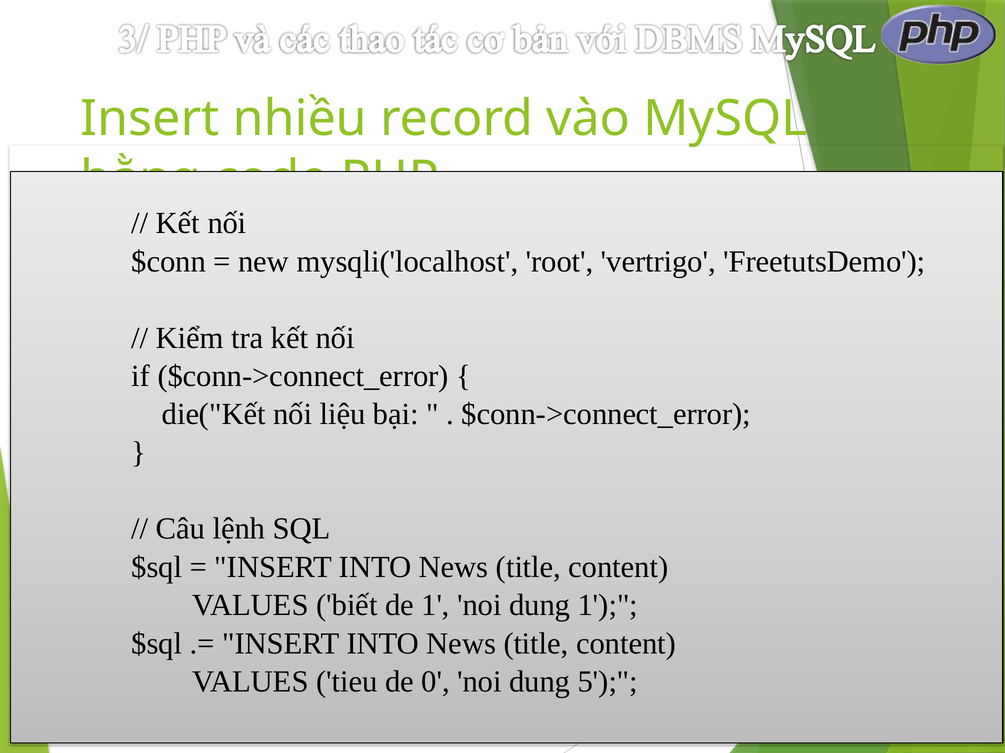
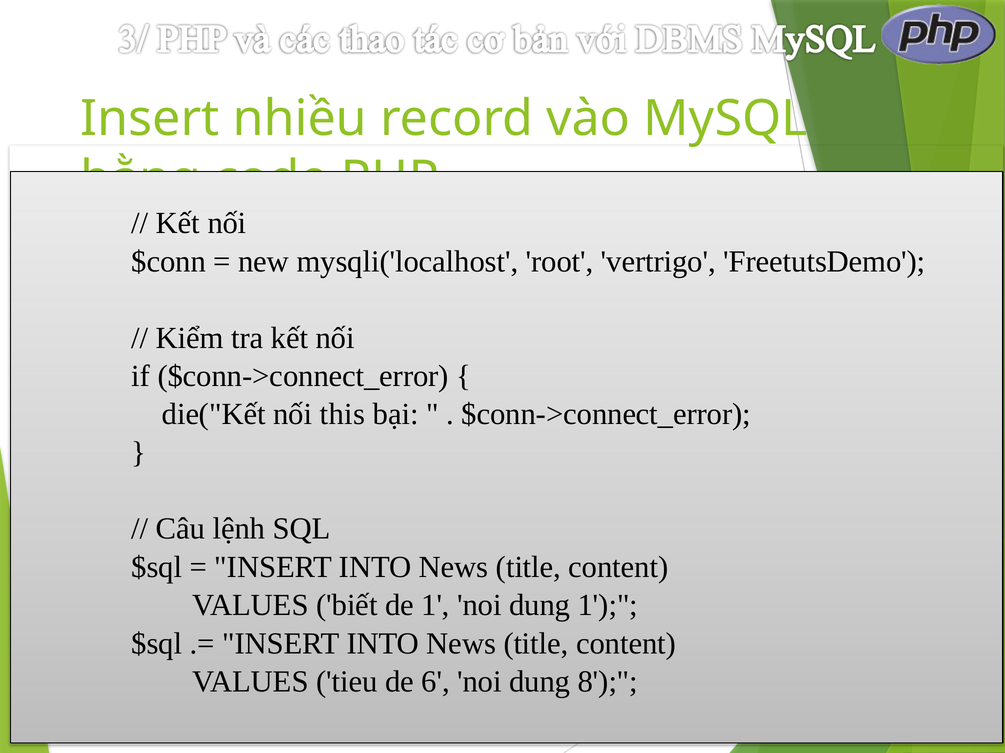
liệu: liệu -> this
0: 0 -> 6
5: 5 -> 8
